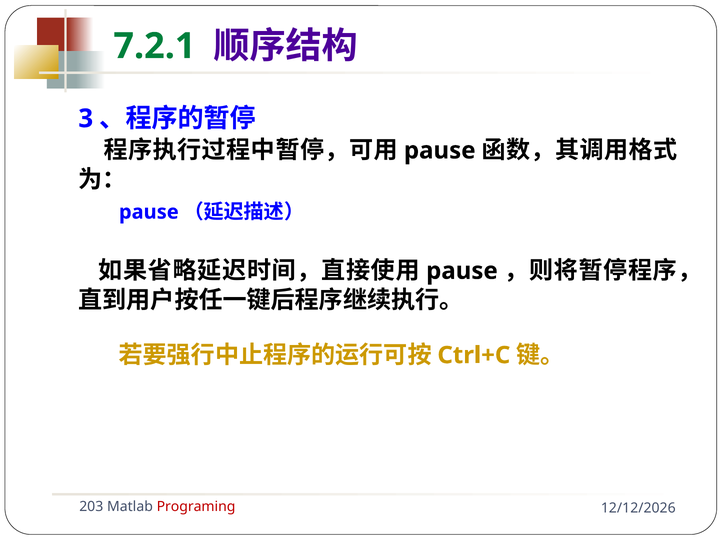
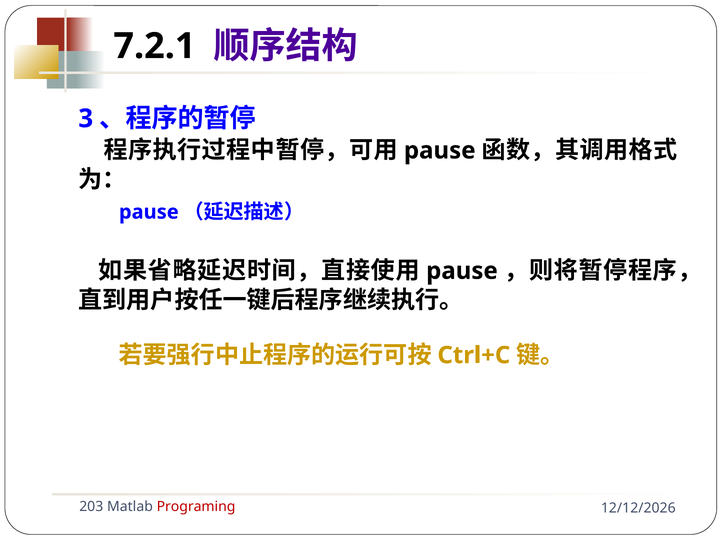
7.2.1 colour: green -> black
